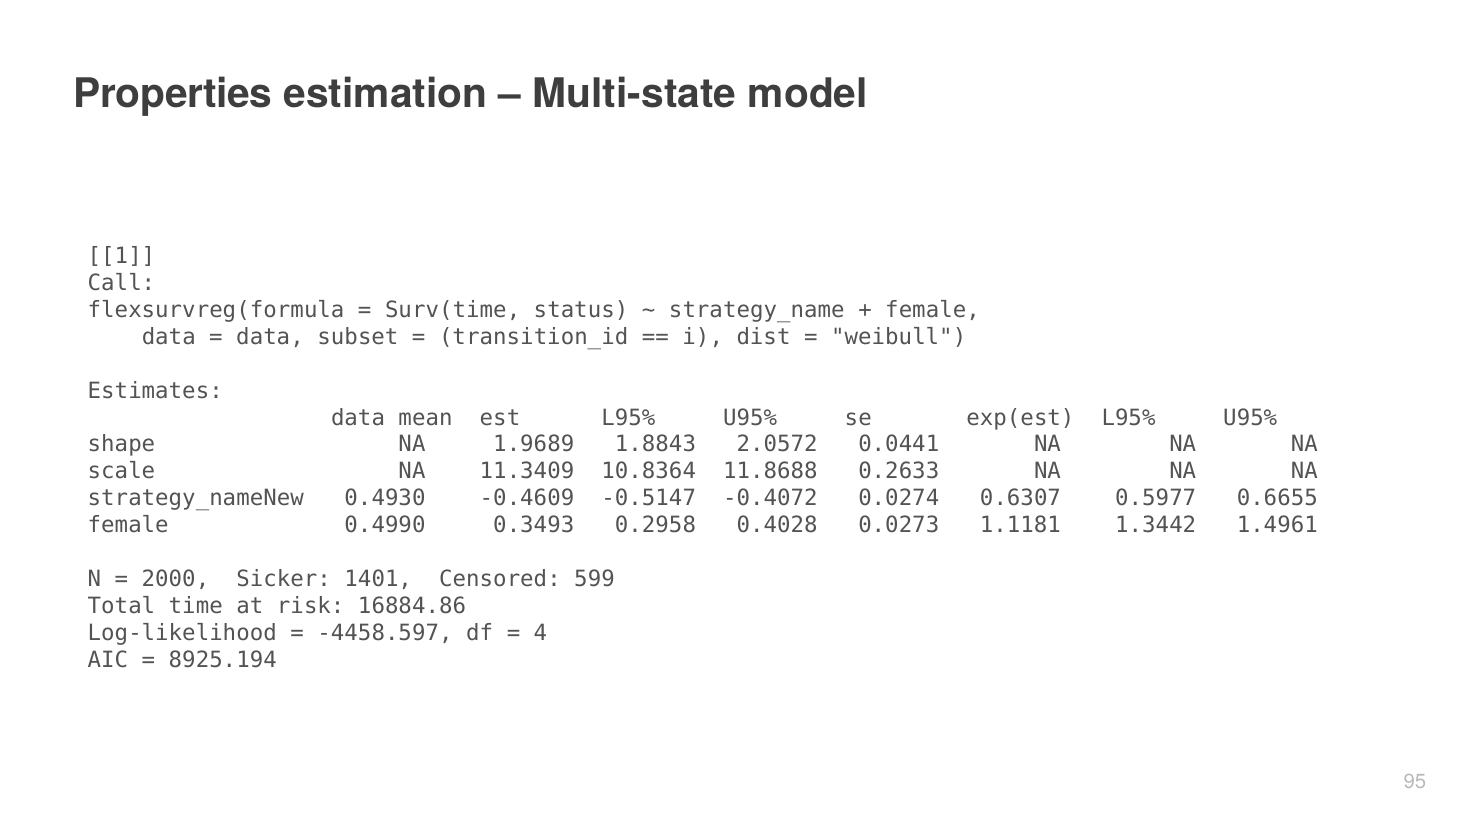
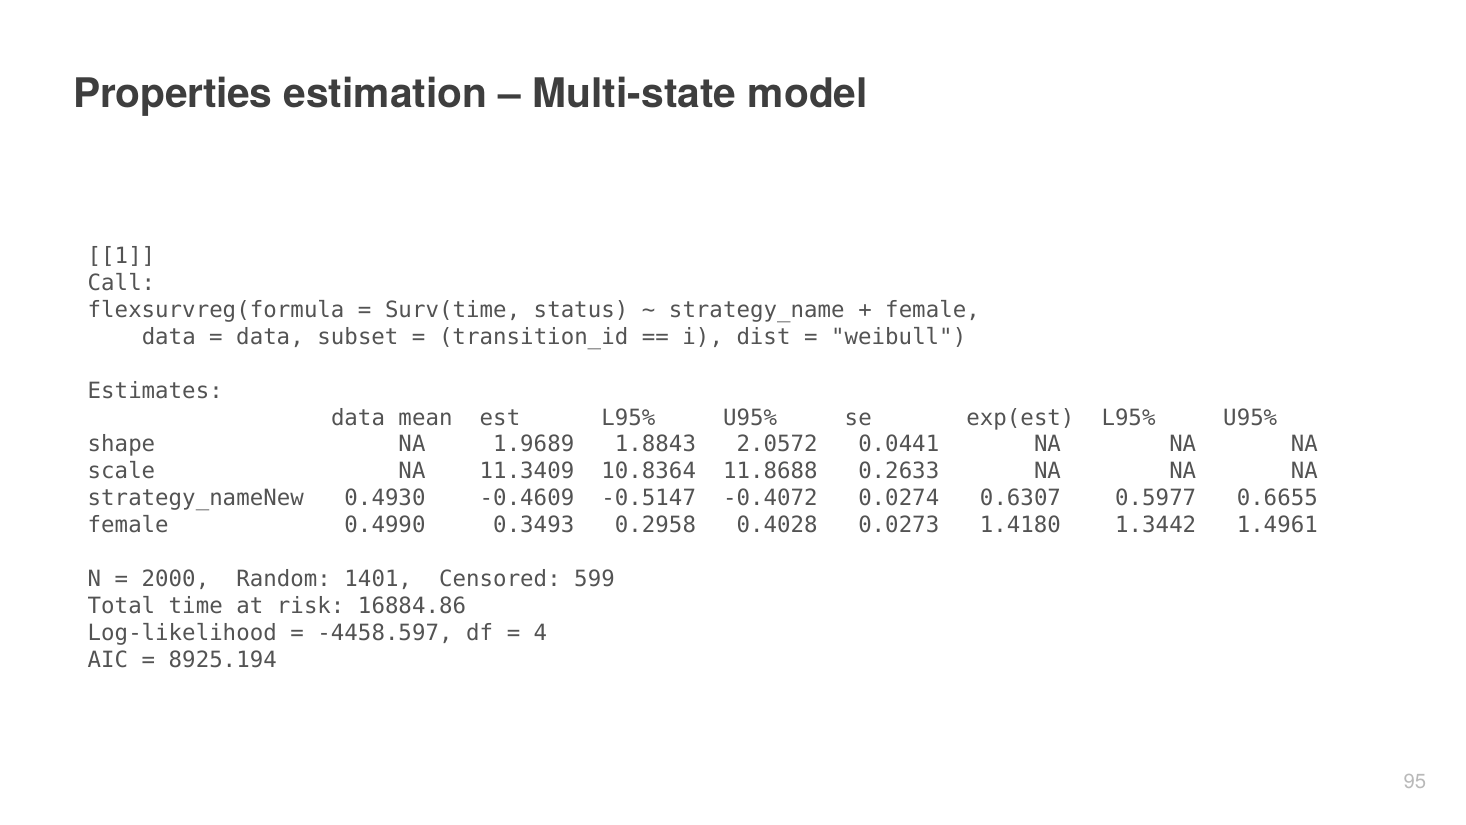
1.1181: 1.1181 -> 1.4180
Sicker: Sicker -> Random
